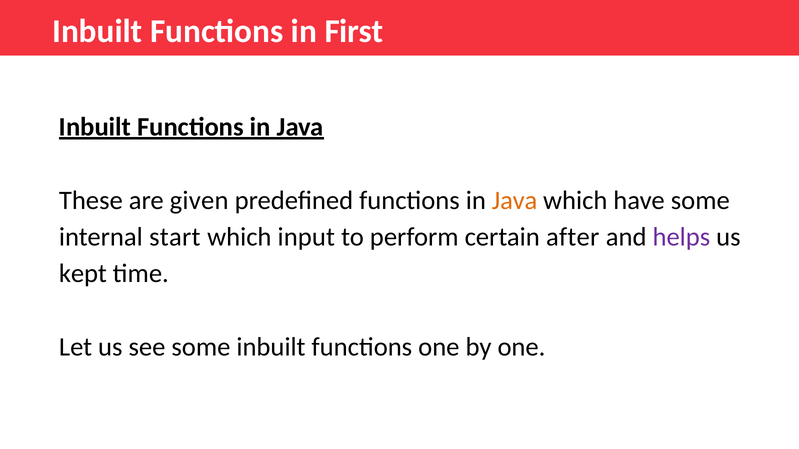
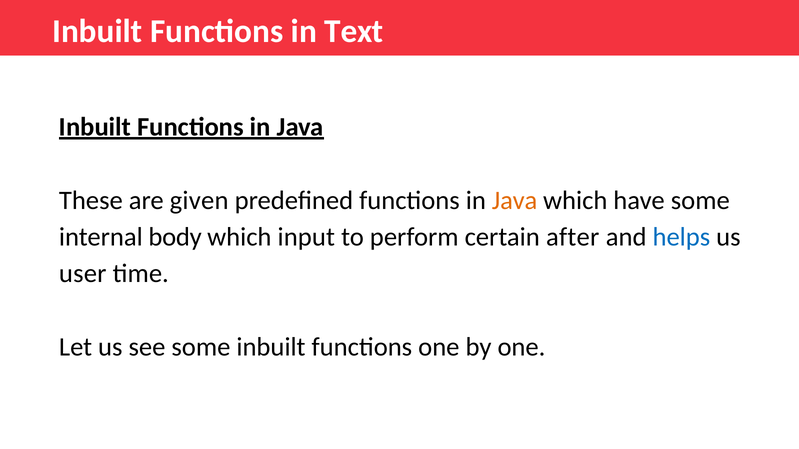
First: First -> Text
start: start -> body
helps colour: purple -> blue
kept: kept -> user
